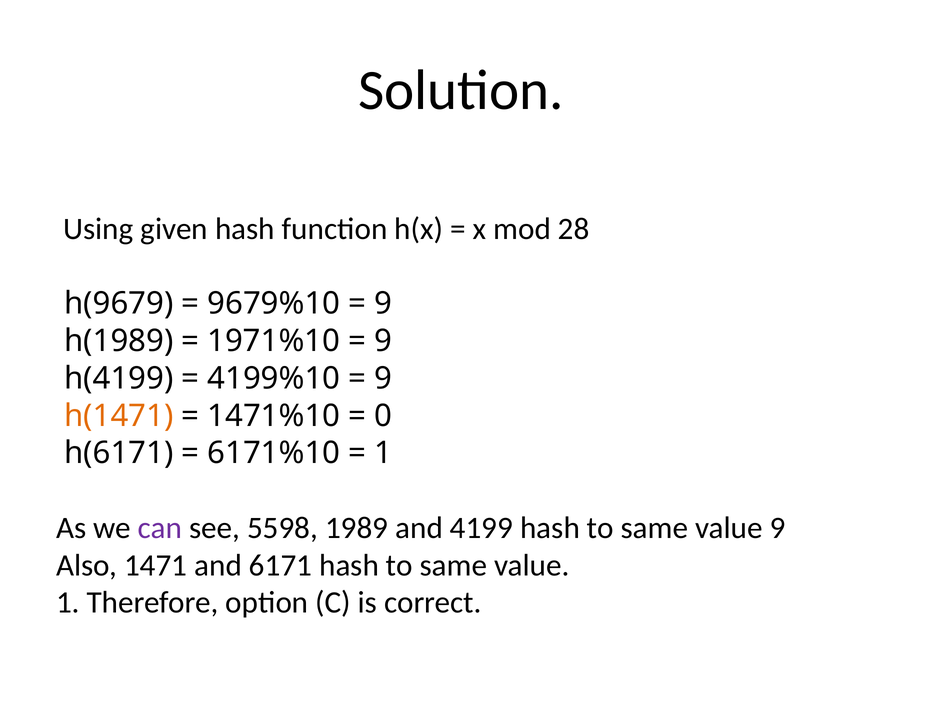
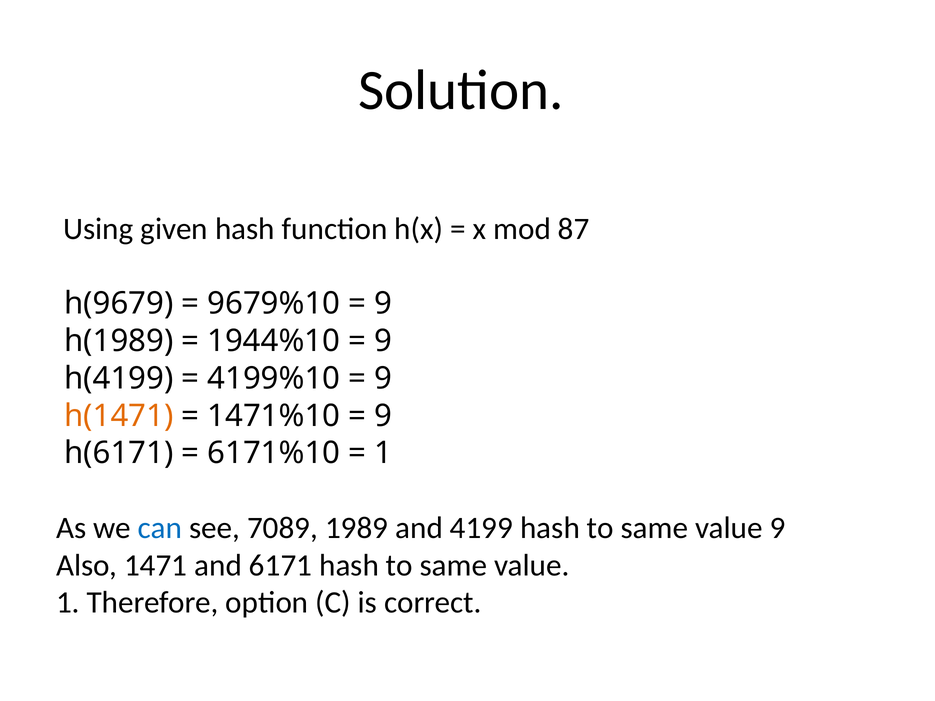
28: 28 -> 87
1971%10: 1971%10 -> 1944%10
0 at (383, 416): 0 -> 9
can colour: purple -> blue
5598: 5598 -> 7089
